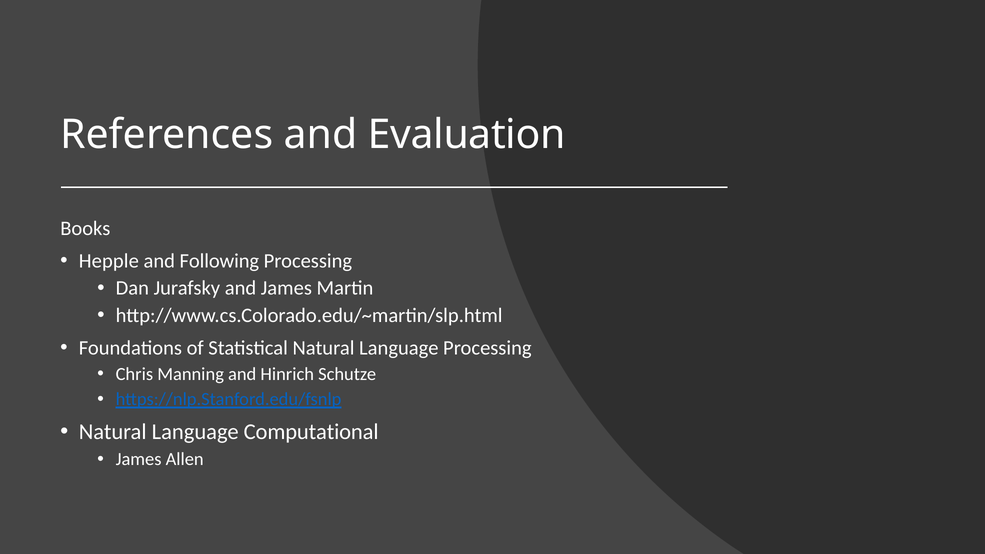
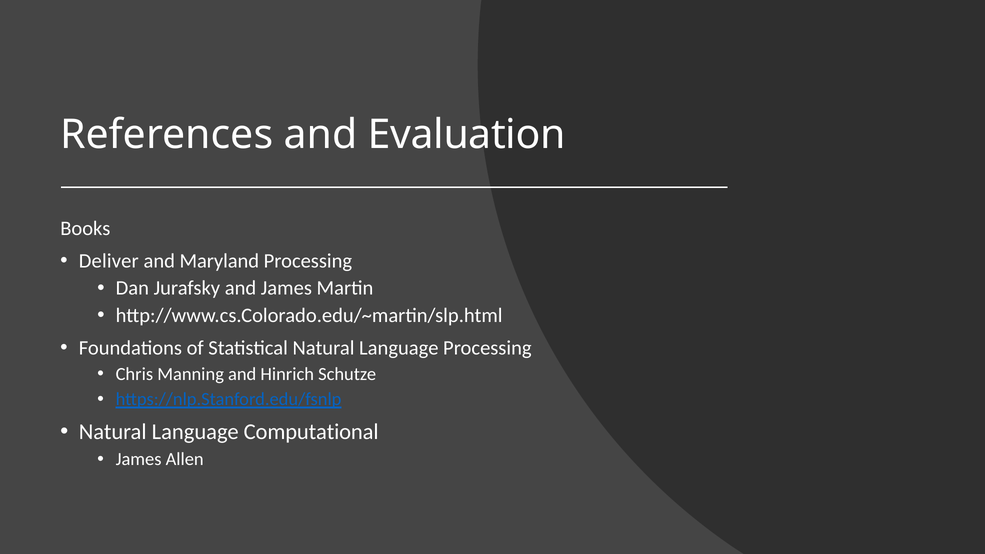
Hepple: Hepple -> Deliver
Following: Following -> Maryland
